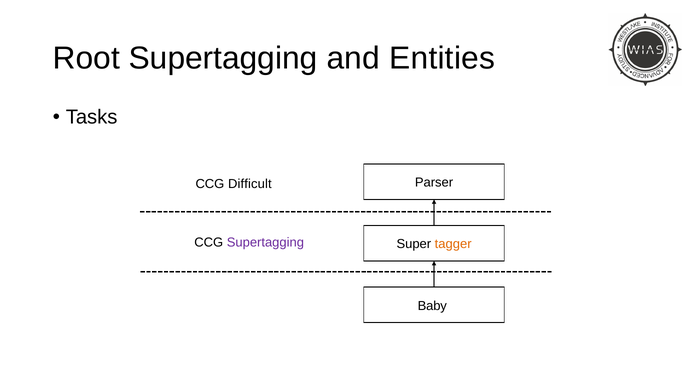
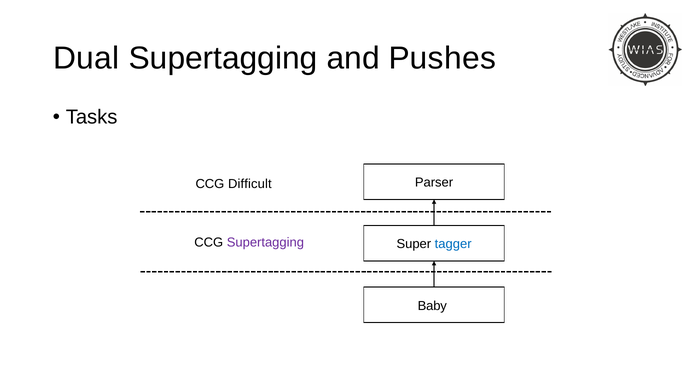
Root: Root -> Dual
Entities: Entities -> Pushes
tagger colour: orange -> blue
